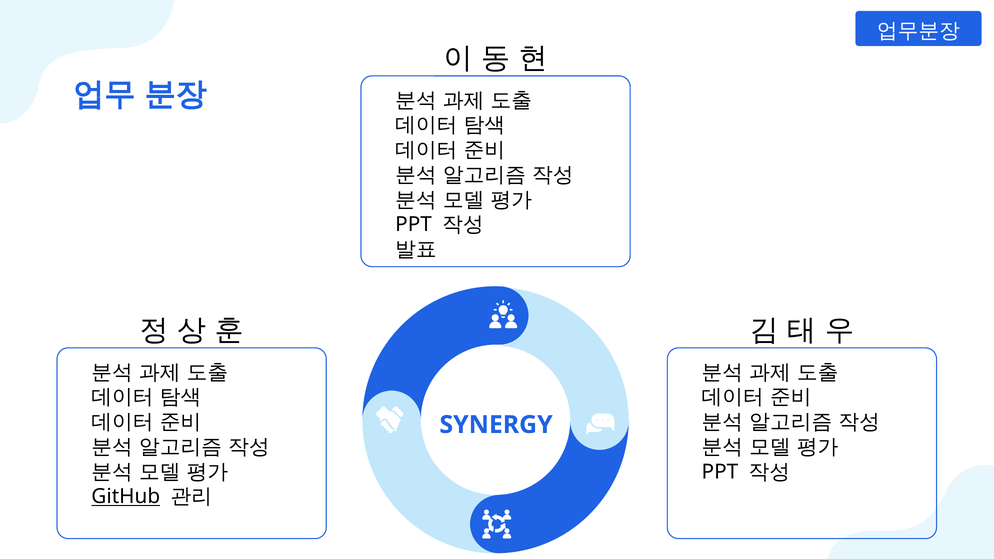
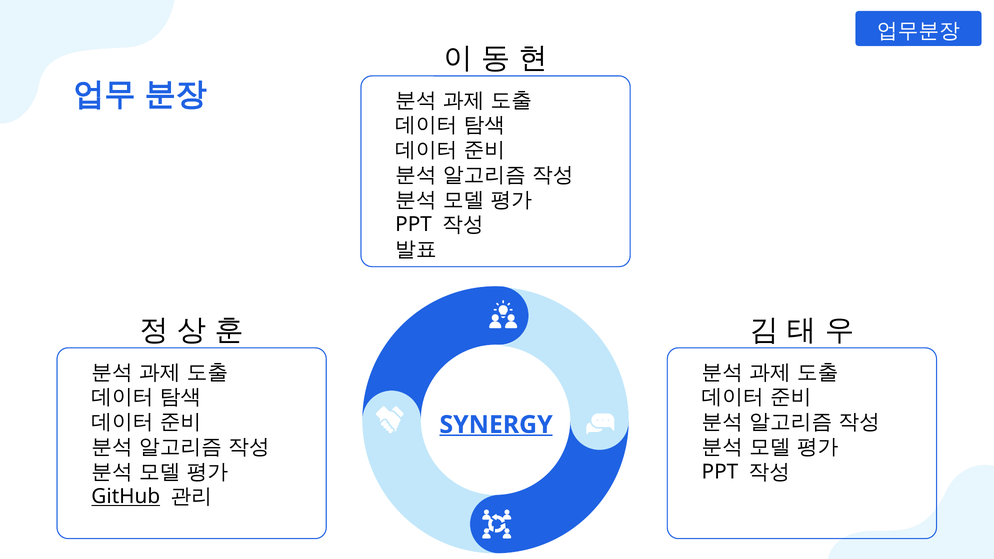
SYNERGY underline: none -> present
